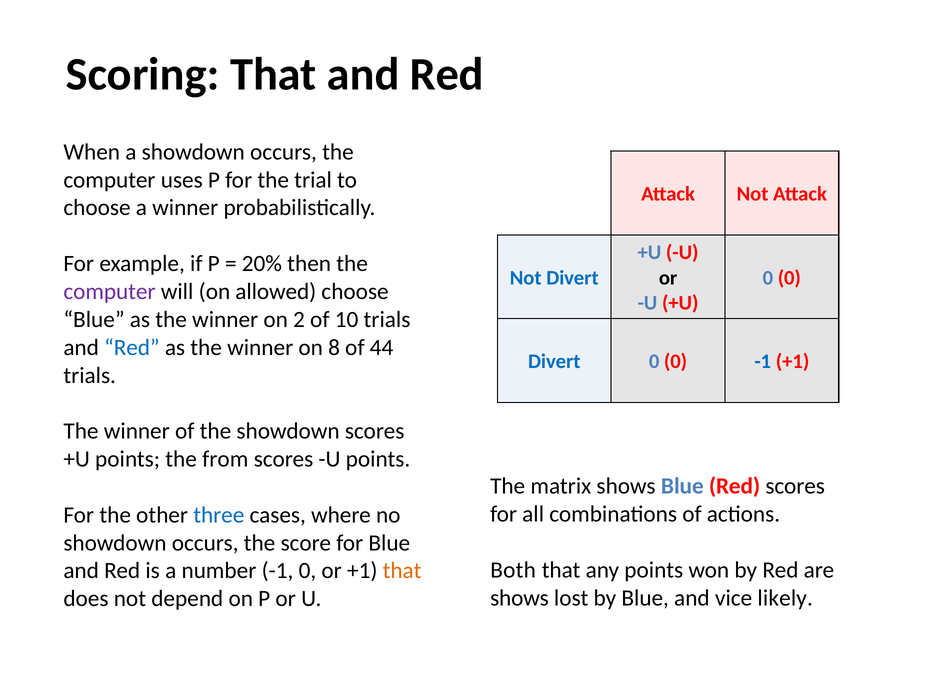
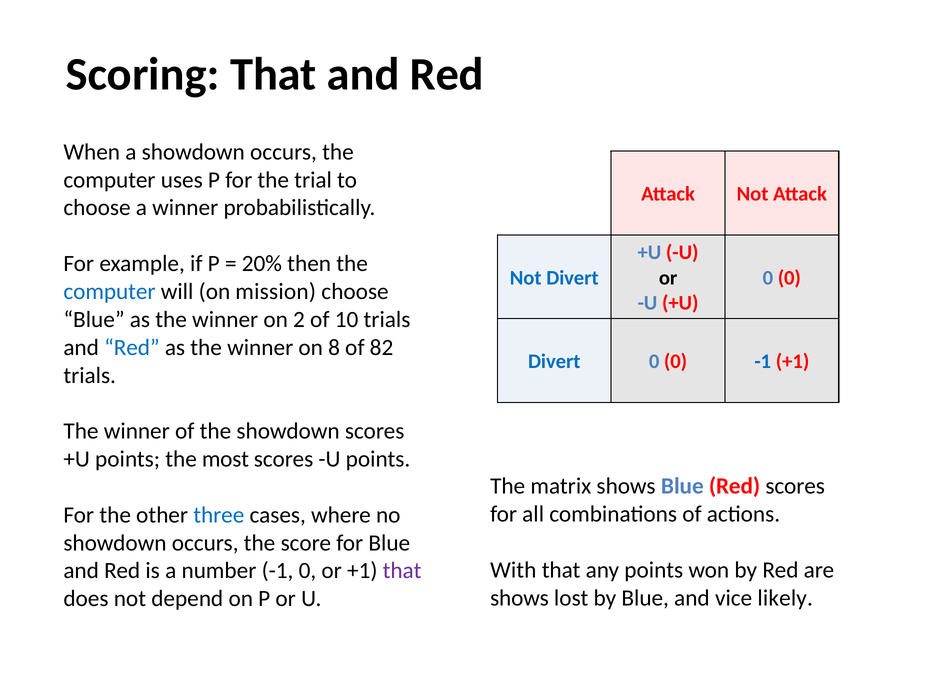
computer at (109, 292) colour: purple -> blue
allowed: allowed -> mission
44: 44 -> 82
from: from -> most
Both: Both -> With
that at (402, 571) colour: orange -> purple
